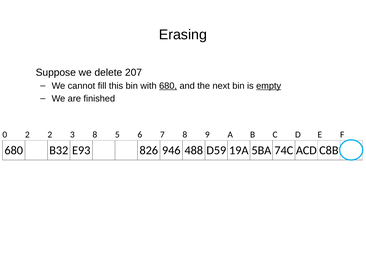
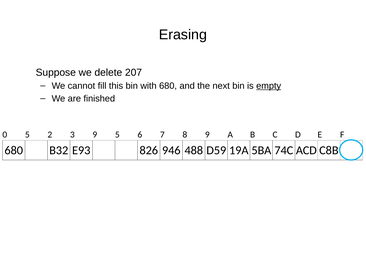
680 at (168, 86) underline: present -> none
0 2: 2 -> 5
3 8: 8 -> 9
